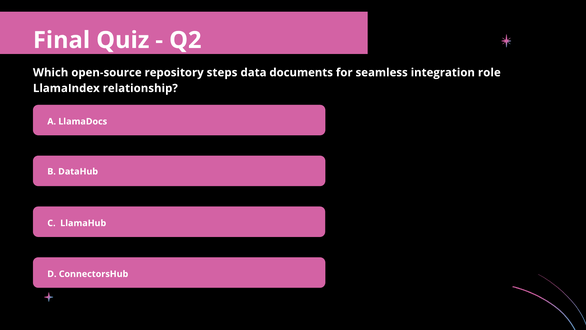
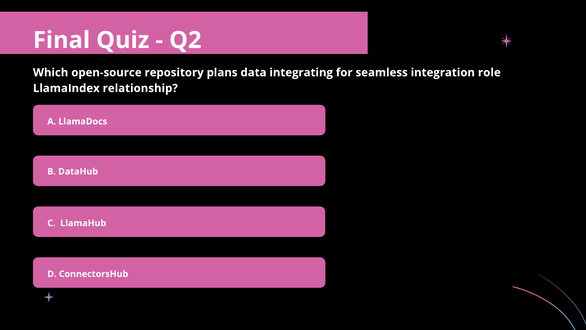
steps: steps -> plans
documents: documents -> integrating
